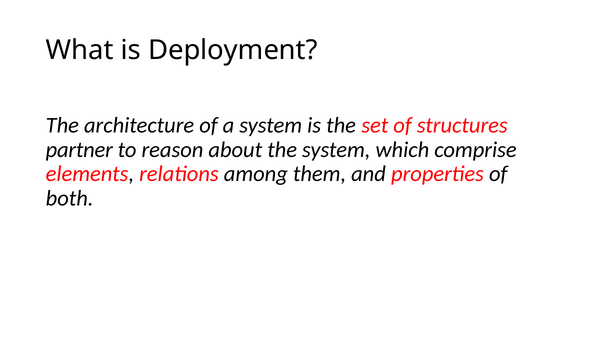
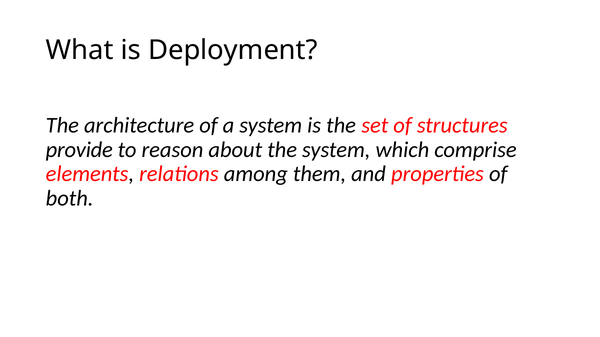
partner: partner -> provide
